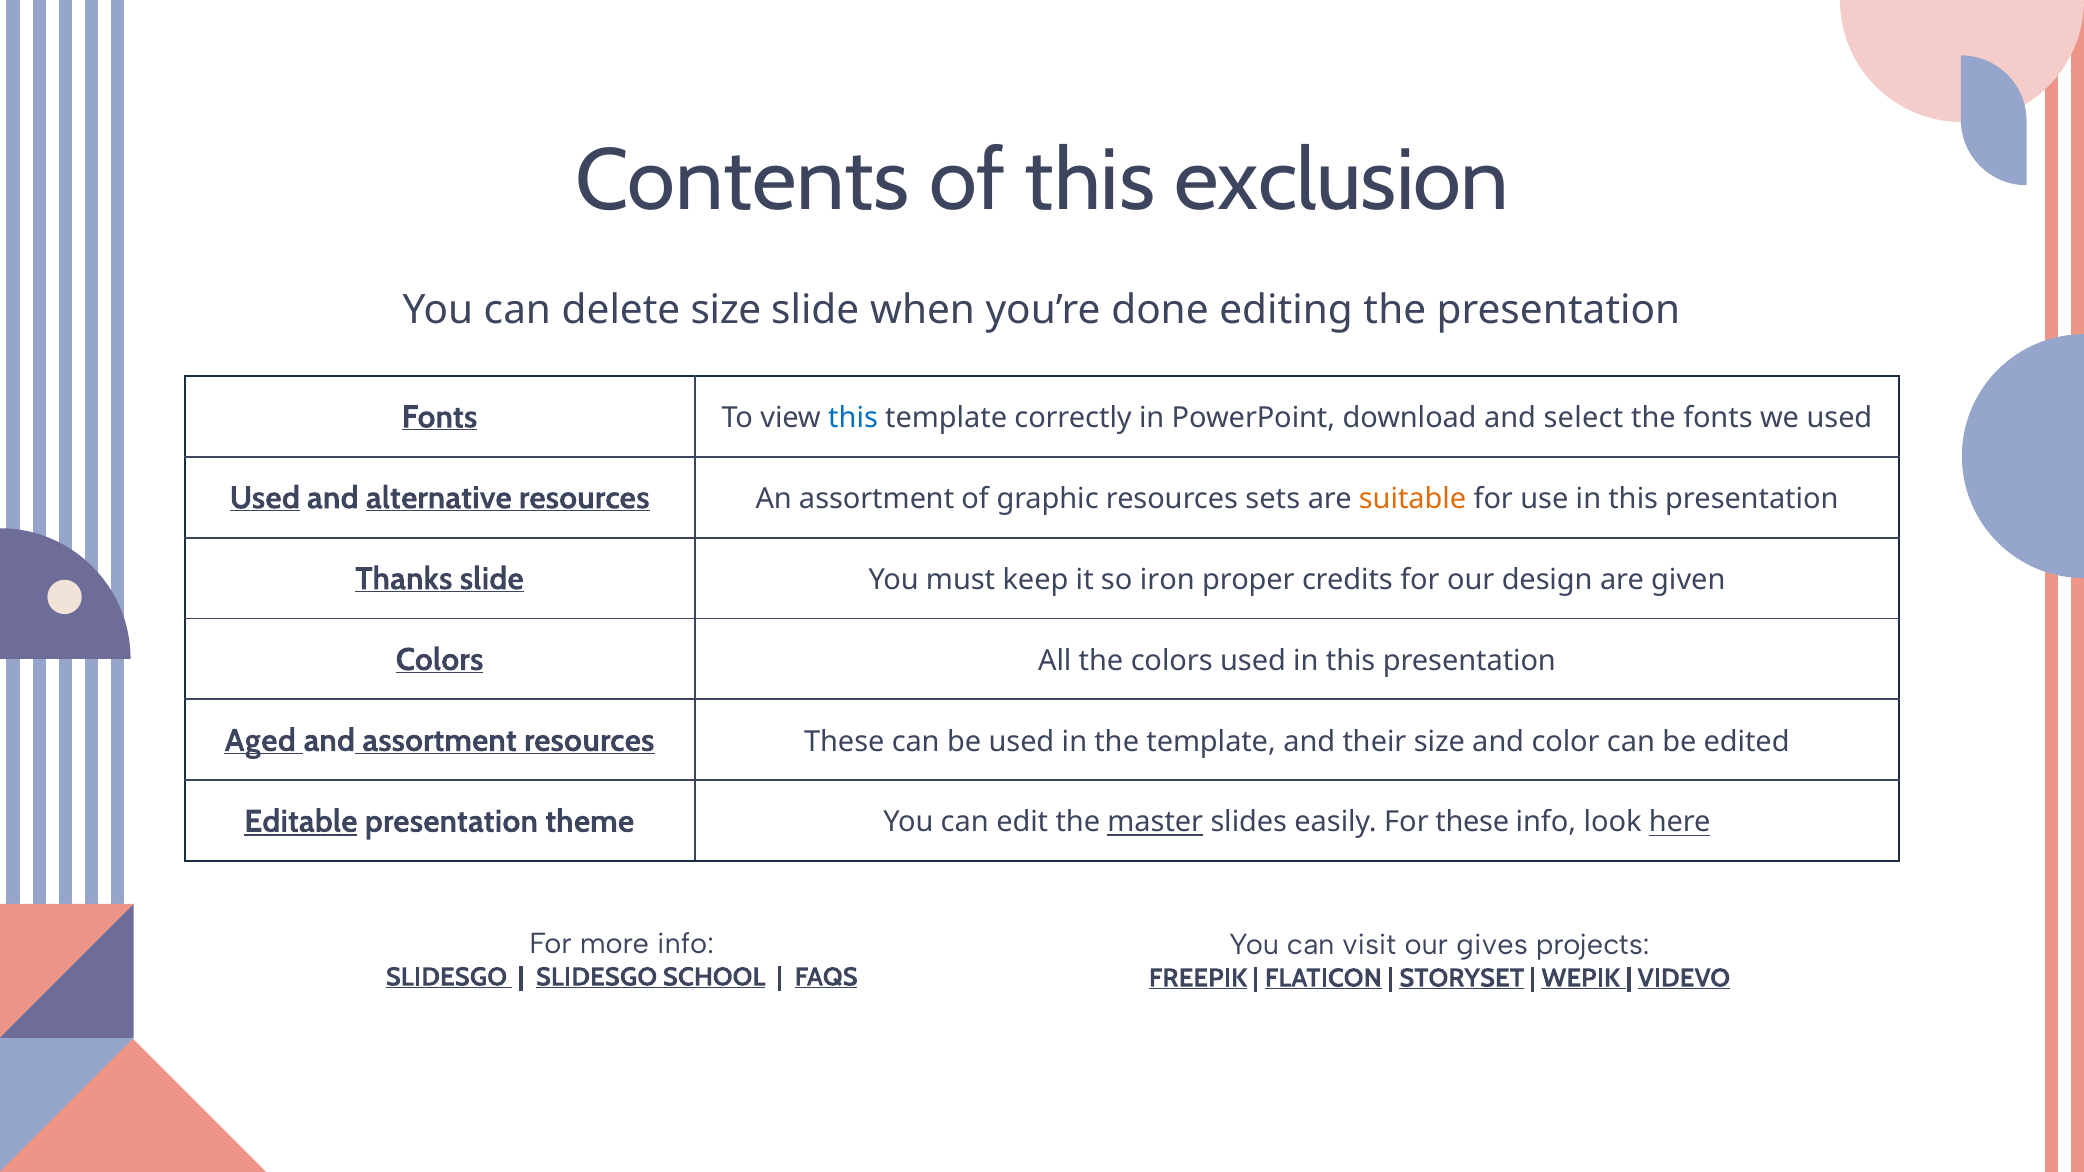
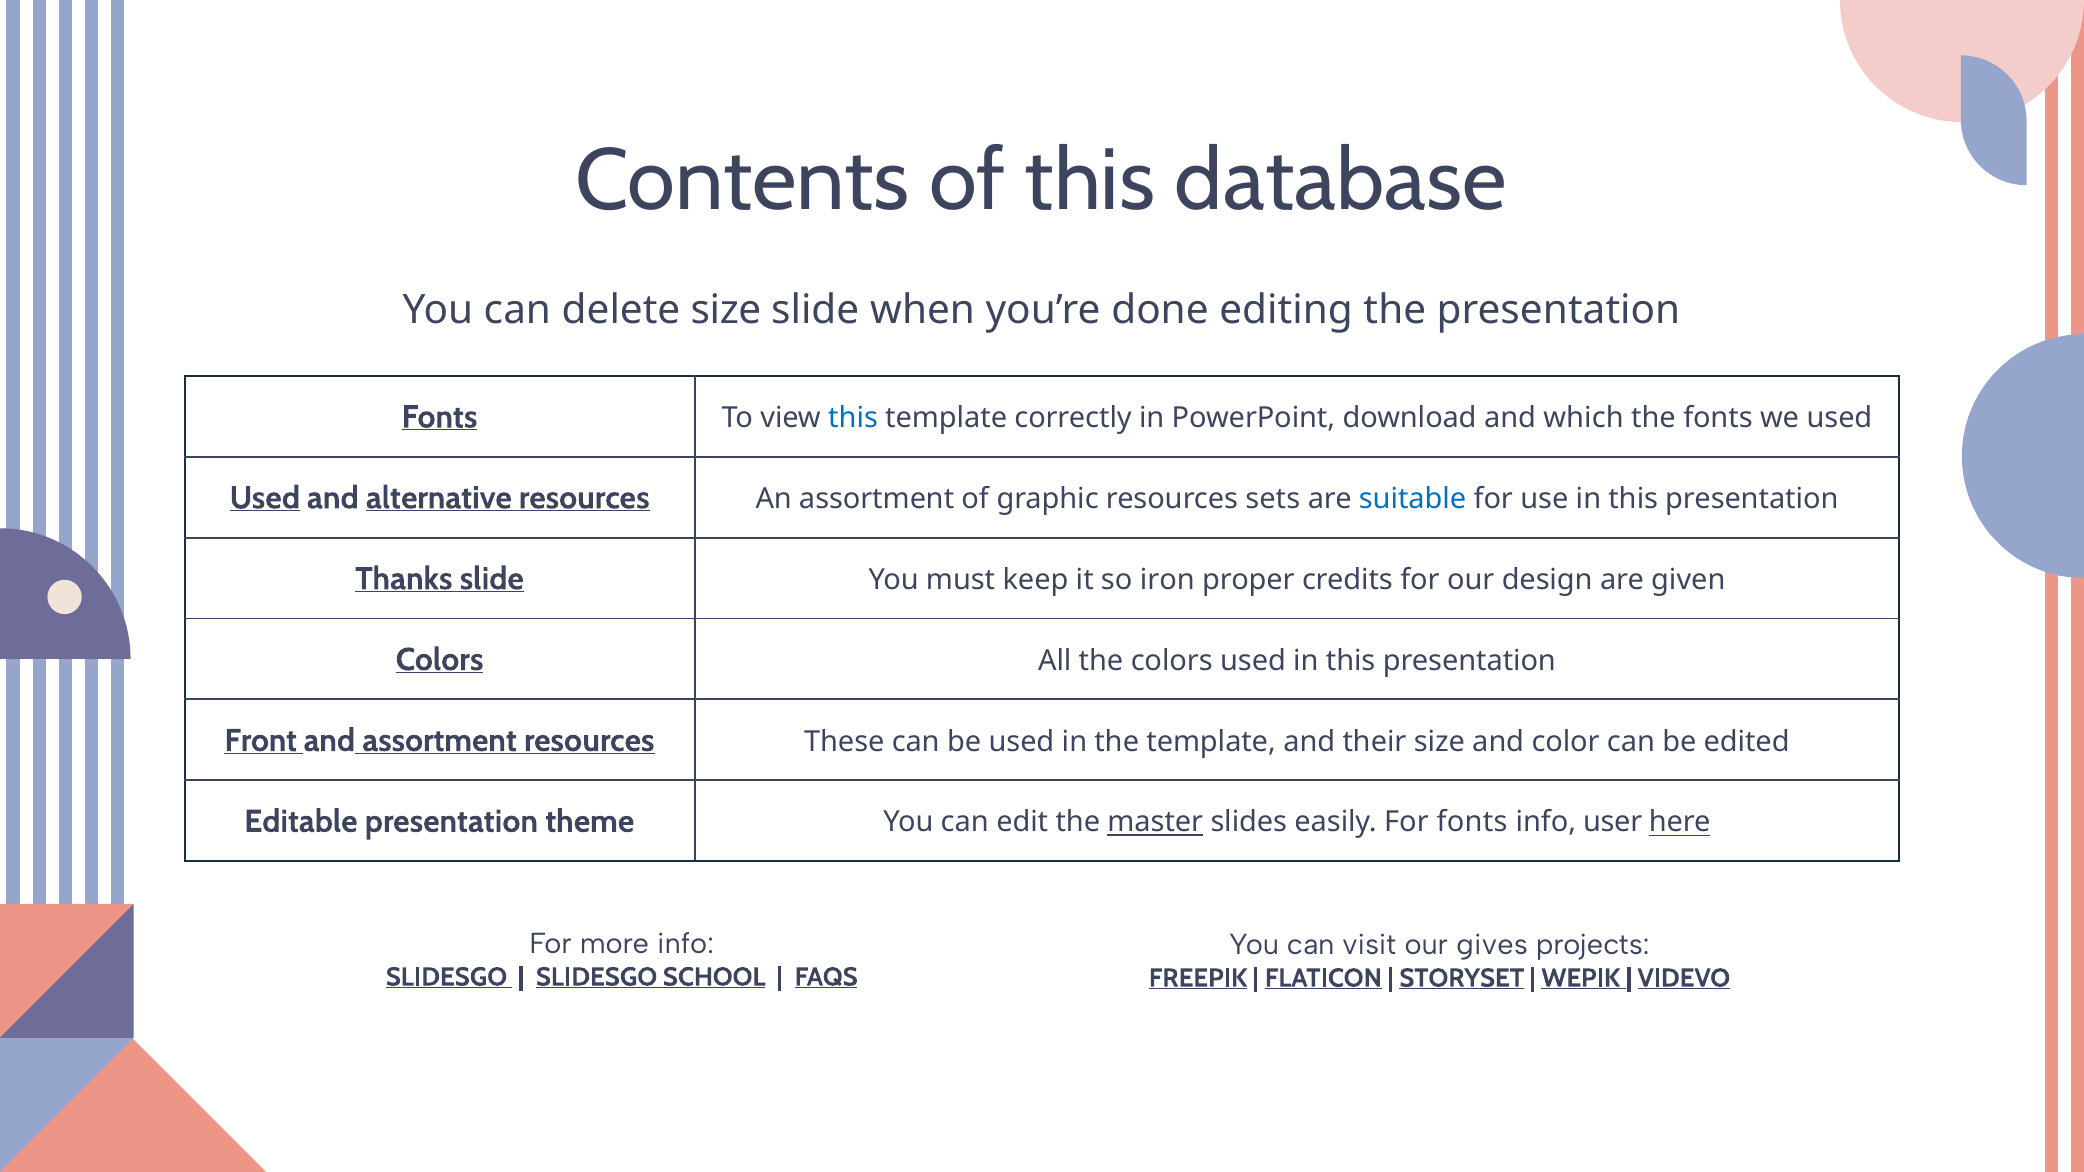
exclusion: exclusion -> database
select: select -> which
suitable colour: orange -> blue
Aged: Aged -> Front
Editable underline: present -> none
For these: these -> fonts
look: look -> user
